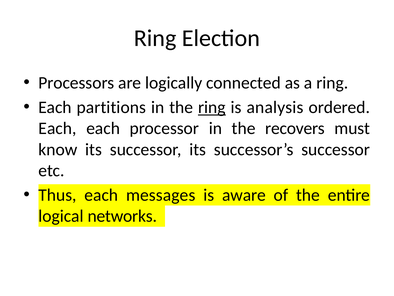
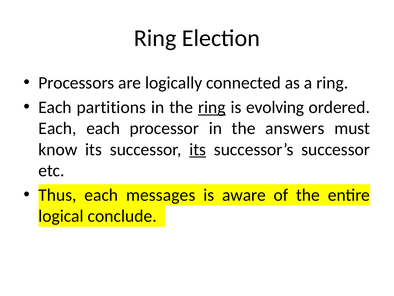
analysis: analysis -> evolving
recovers: recovers -> answers
its at (198, 149) underline: none -> present
networks: networks -> conclude
